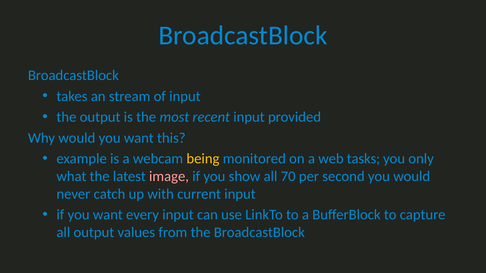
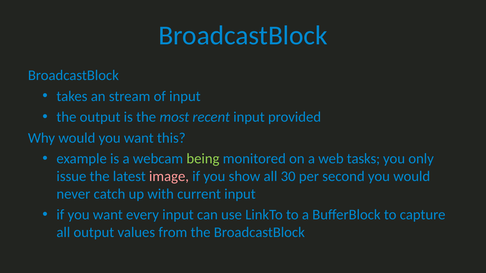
being colour: yellow -> light green
what: what -> issue
70: 70 -> 30
